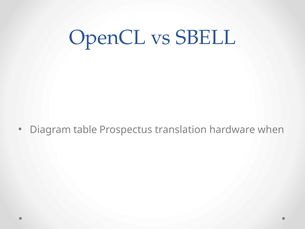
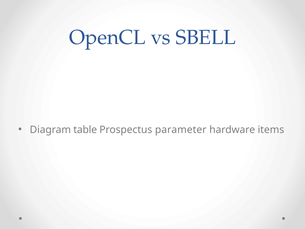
translation: translation -> parameter
when: when -> items
